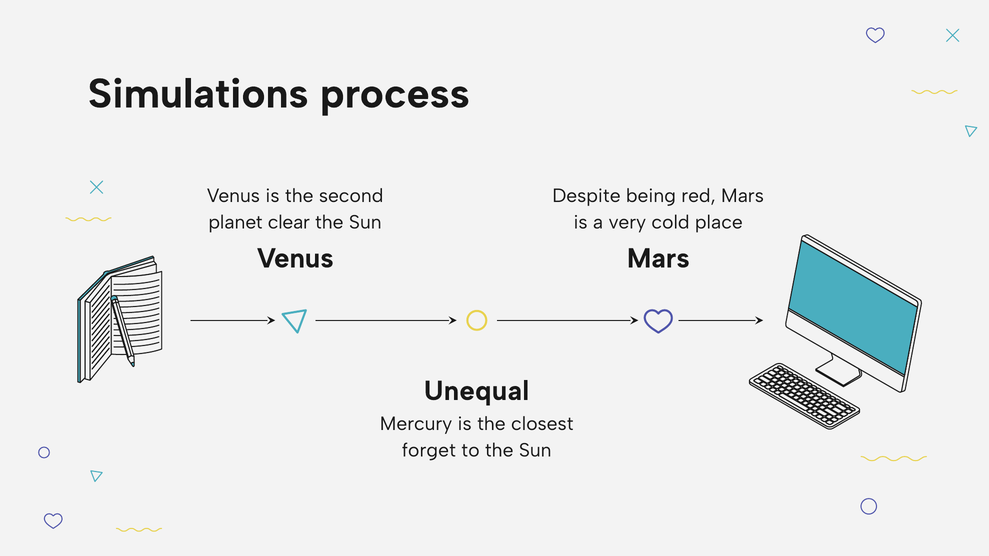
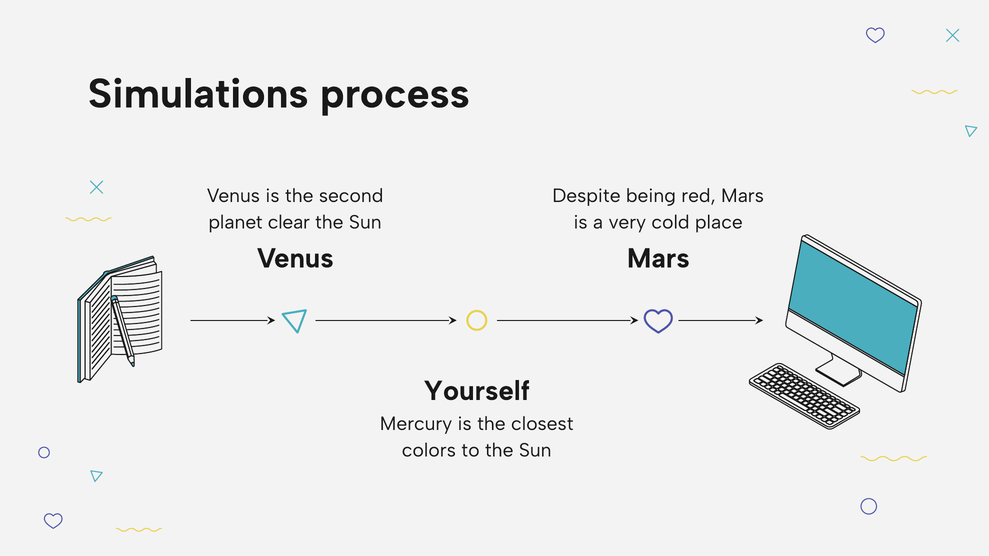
Unequal: Unequal -> Yourself
forget: forget -> colors
